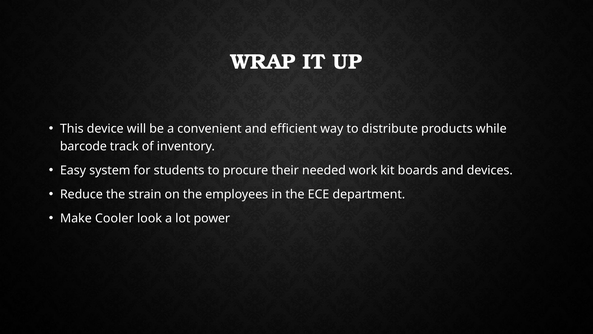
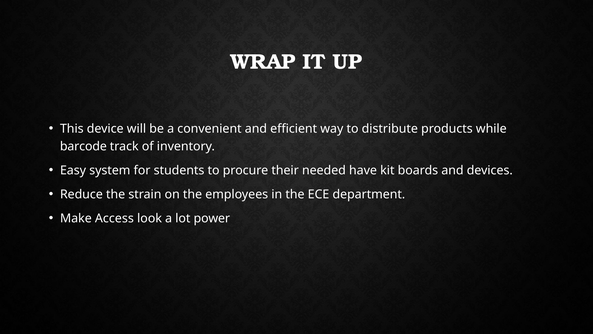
work: work -> have
Cooler: Cooler -> Access
